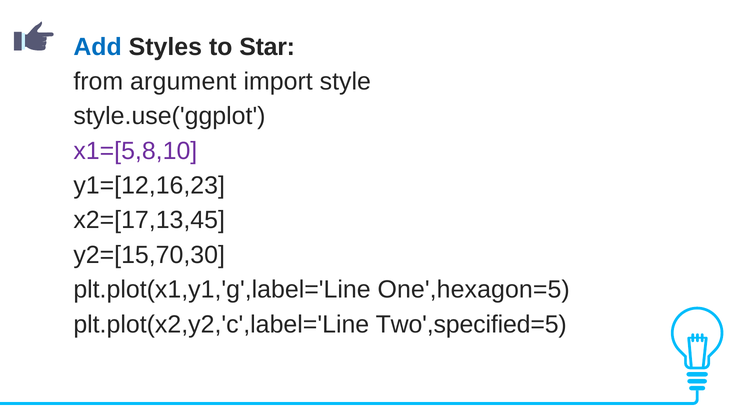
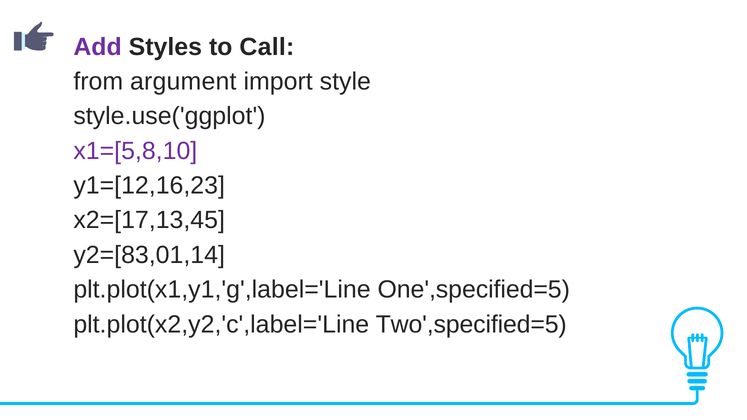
Add colour: blue -> purple
Star: Star -> Call
y2=[15,70,30: y2=[15,70,30 -> y2=[83,01,14
One',hexagon=5: One',hexagon=5 -> One',specified=5
